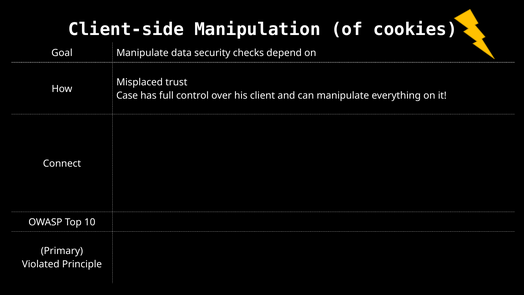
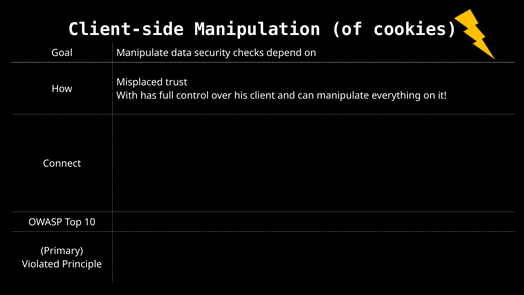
Case: Case -> With
